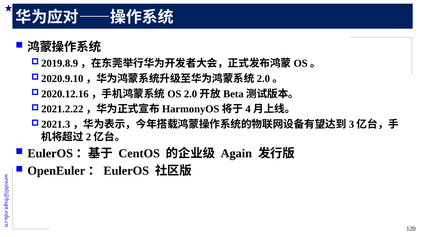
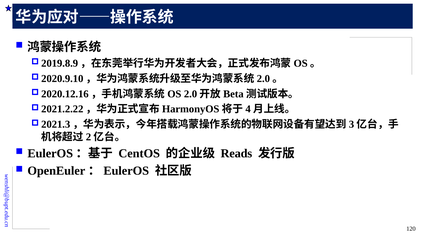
Again: Again -> Reads
